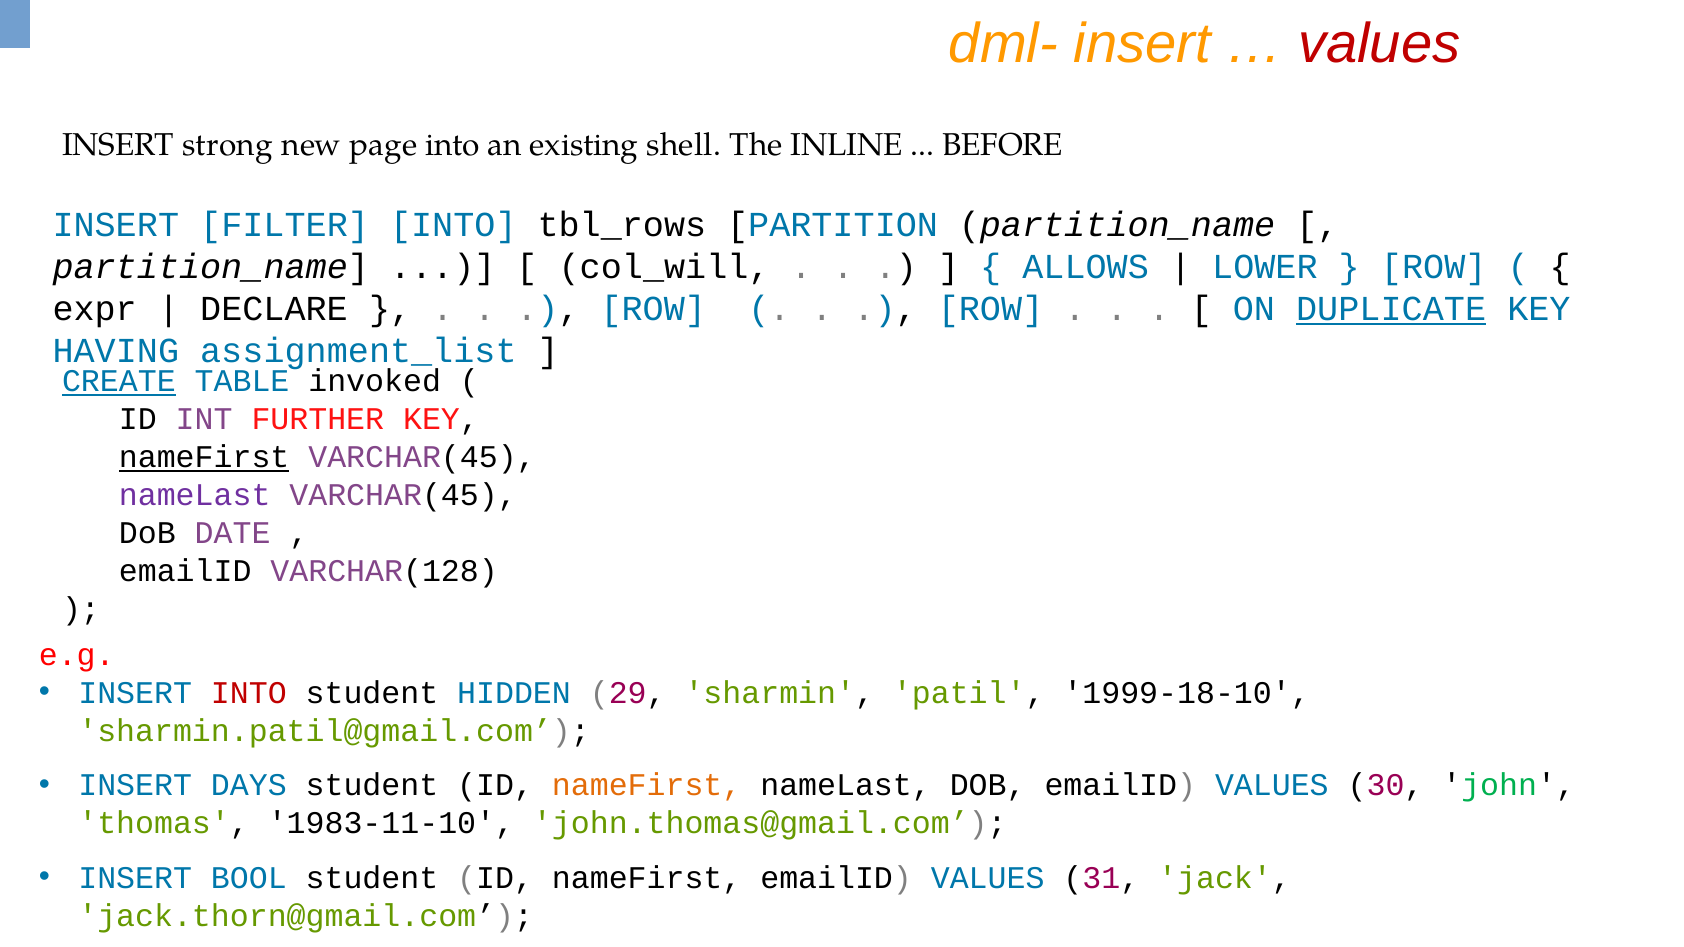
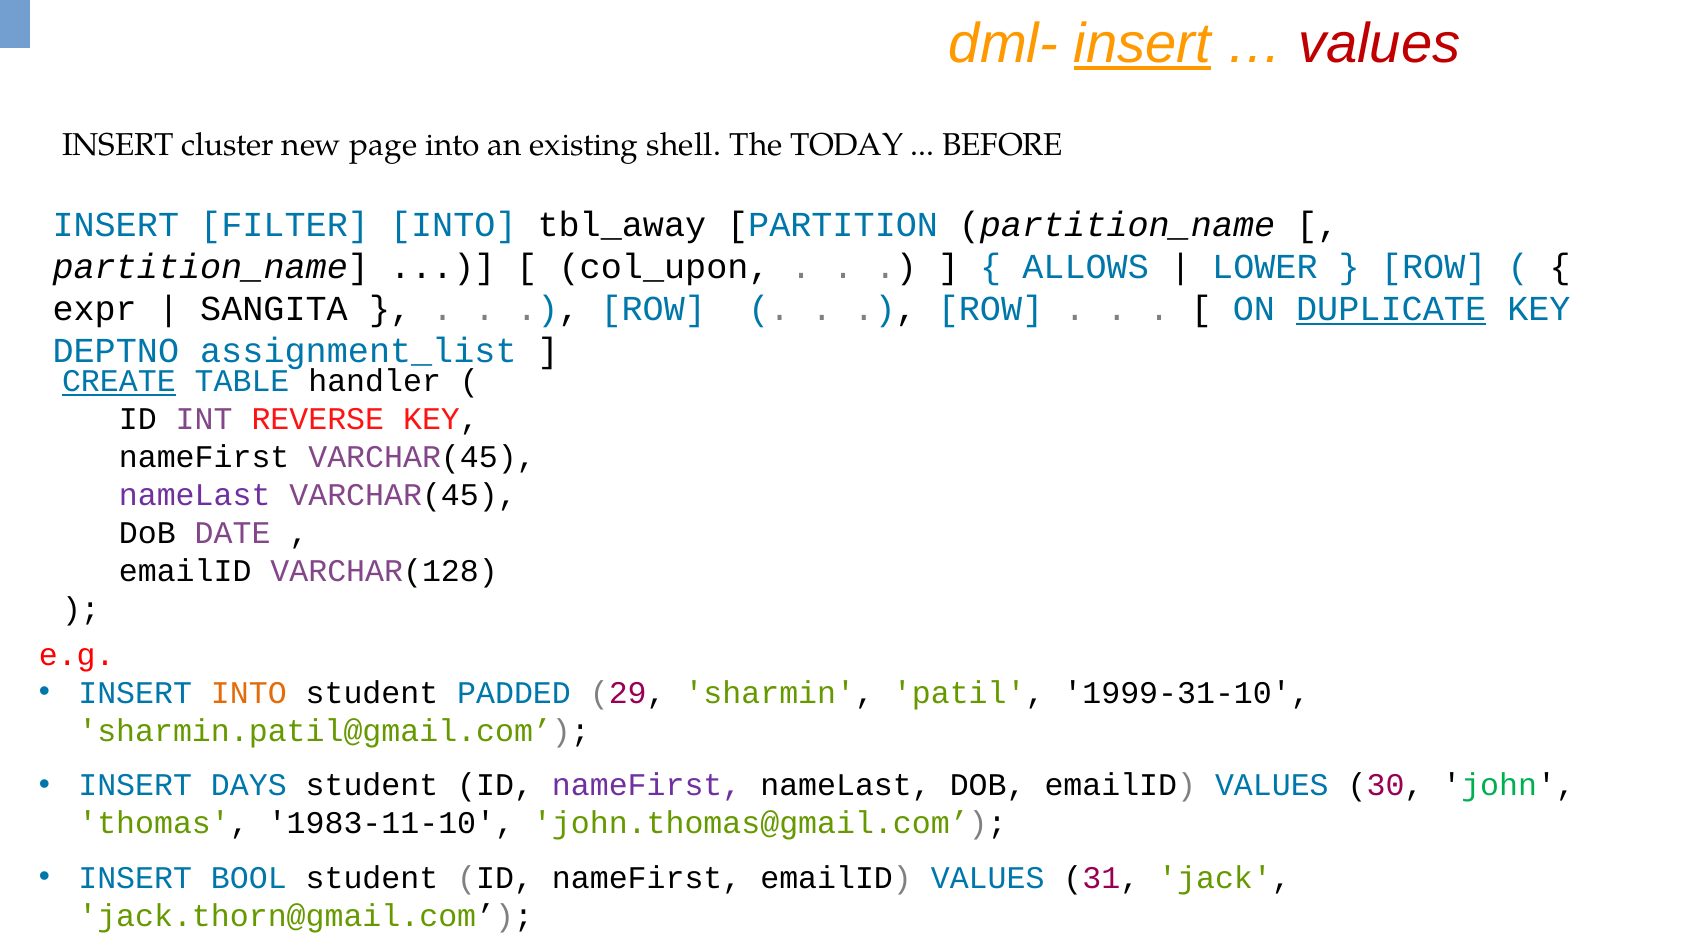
insert at (1142, 44) underline: none -> present
strong: strong -> cluster
INLINE: INLINE -> TODAY
tbl_rows: tbl_rows -> tbl_away
col_will: col_will -> col_upon
DECLARE: DECLARE -> SANGITA
HAVING: HAVING -> DEPTNO
invoked: invoked -> handler
FURTHER: FURTHER -> REVERSE
nameFirst at (204, 457) underline: present -> none
INTO at (249, 693) colour: red -> orange
HIDDEN: HIDDEN -> PADDED
1999-18-10: 1999-18-10 -> 1999-31-10
nameFirst at (647, 786) colour: orange -> purple
